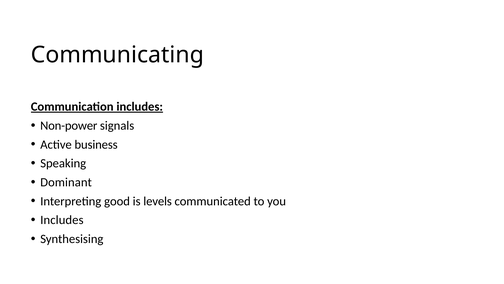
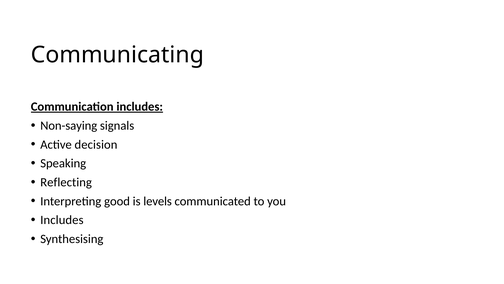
Non-power: Non-power -> Non-saying
business: business -> decision
Dominant: Dominant -> Reflecting
